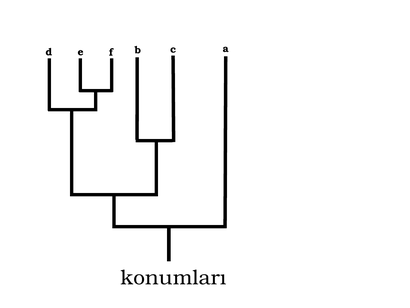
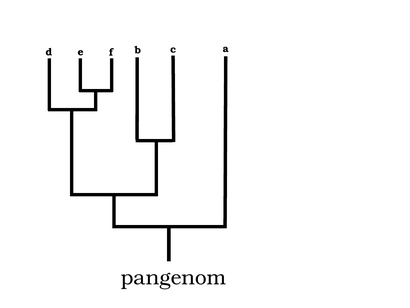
konumları: konumları -> pangenom
